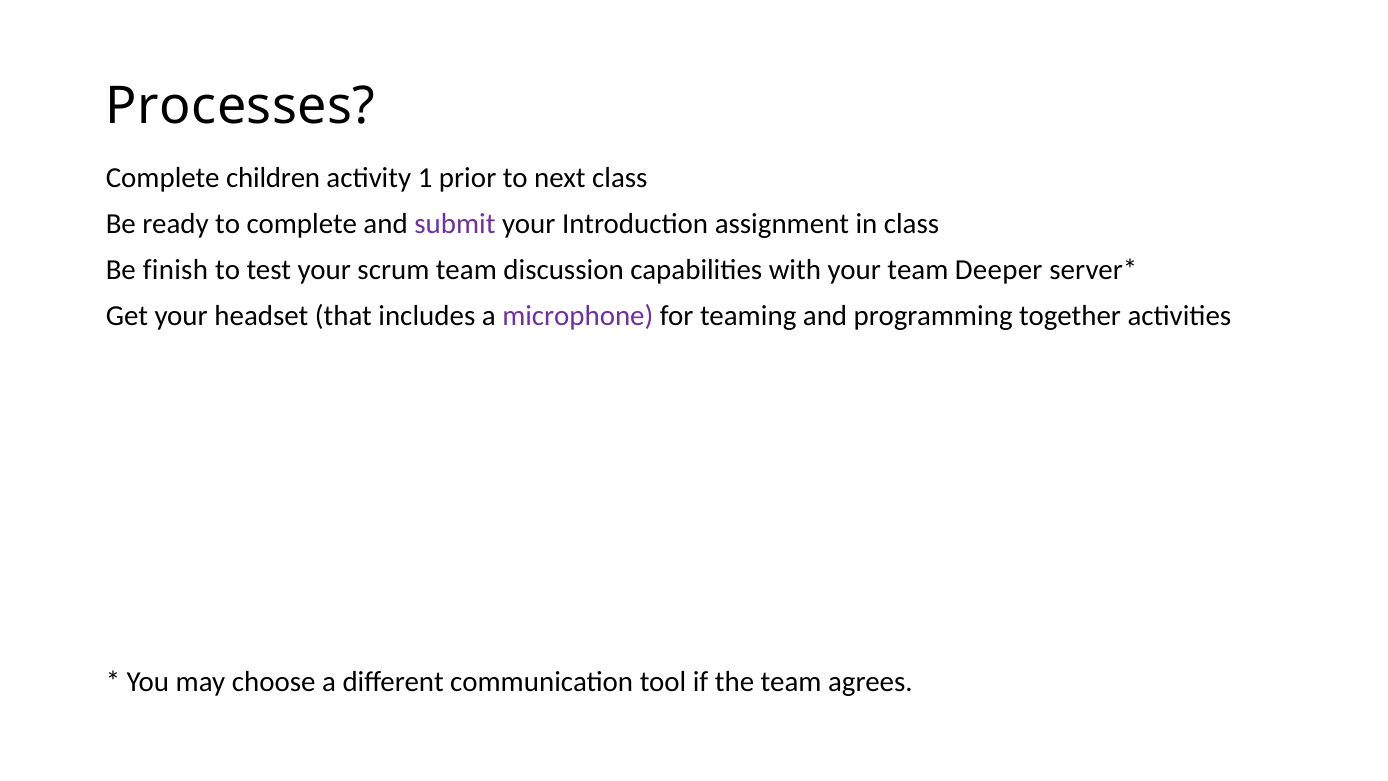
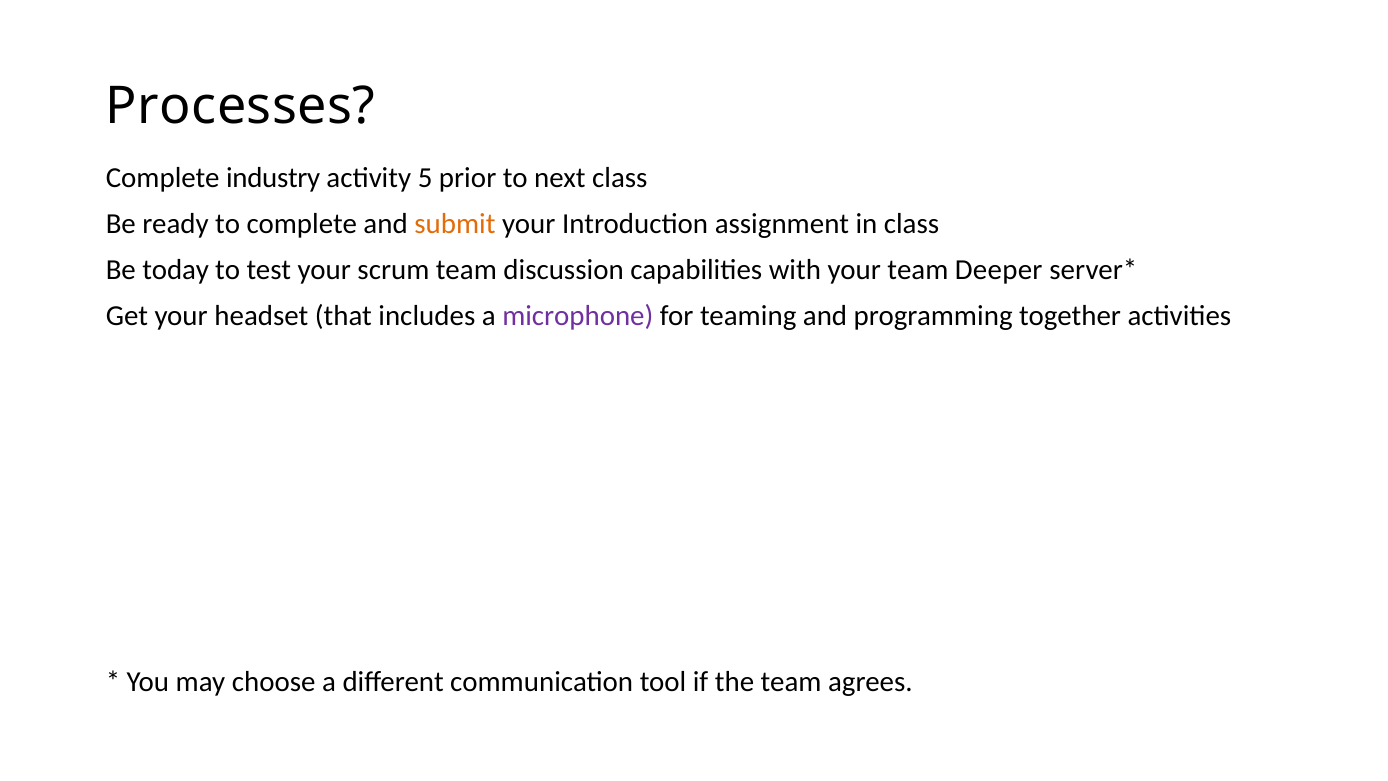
children: children -> industry
1: 1 -> 5
submit colour: purple -> orange
finish: finish -> today
